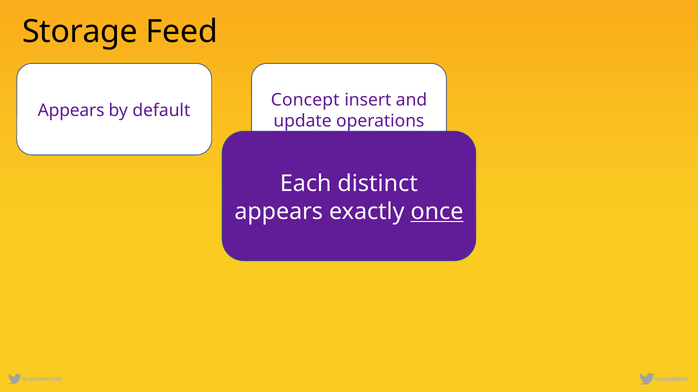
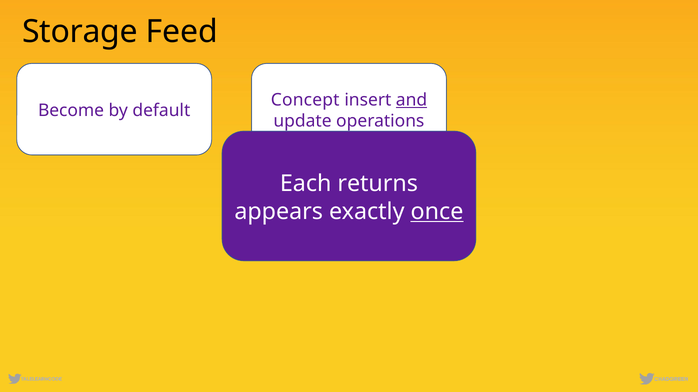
and underline: none -> present
Appears at (71, 111): Appears -> Become
distinct: distinct -> returns
